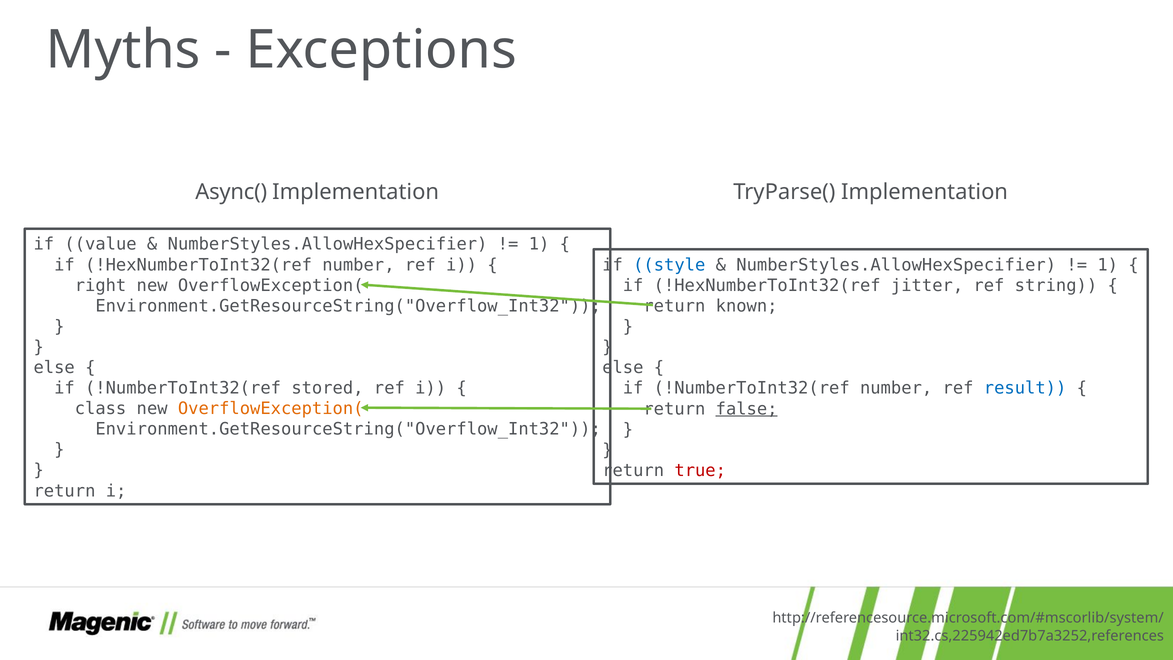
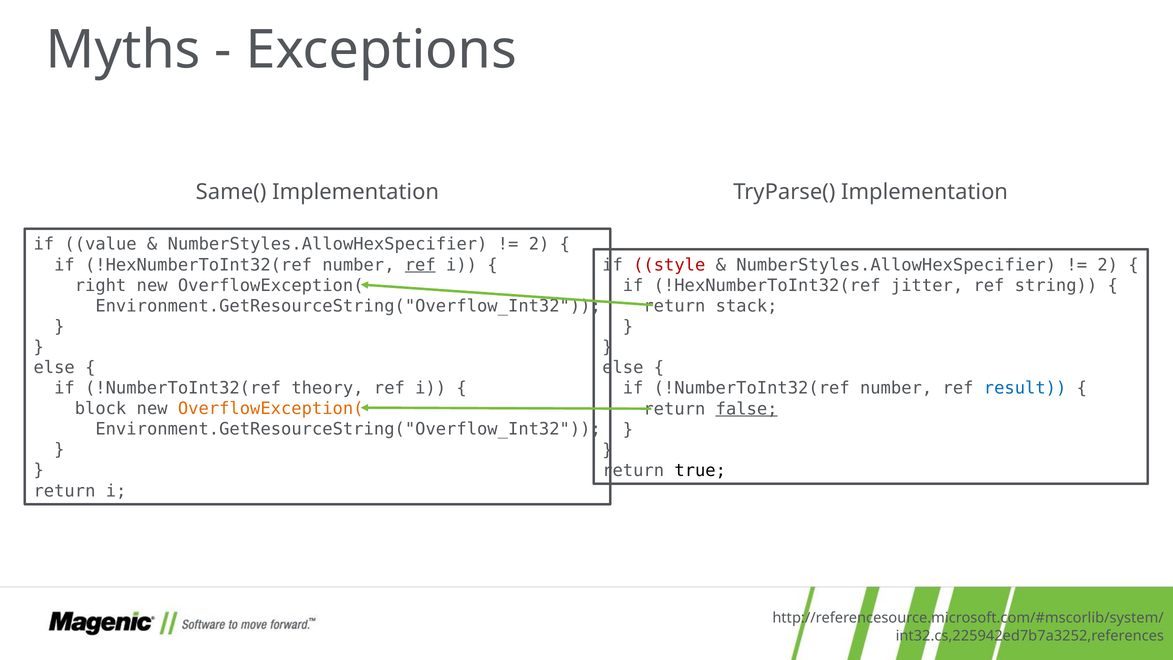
Async(: Async( -> Same(
1 at (539, 244): 1 -> 2
ref at (420, 265) underline: none -> present
style colour: blue -> red
1 at (1108, 265): 1 -> 2
known: known -> stack
stored: stored -> theory
class: class -> block
true colour: red -> black
